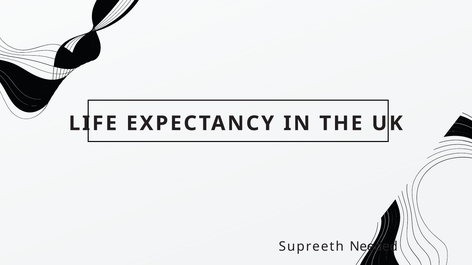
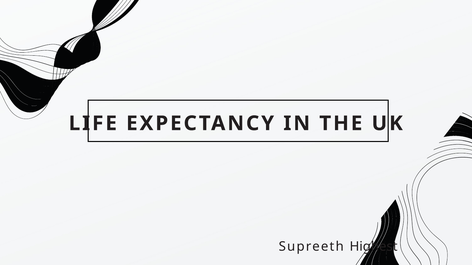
Needed: Needed -> Highest
